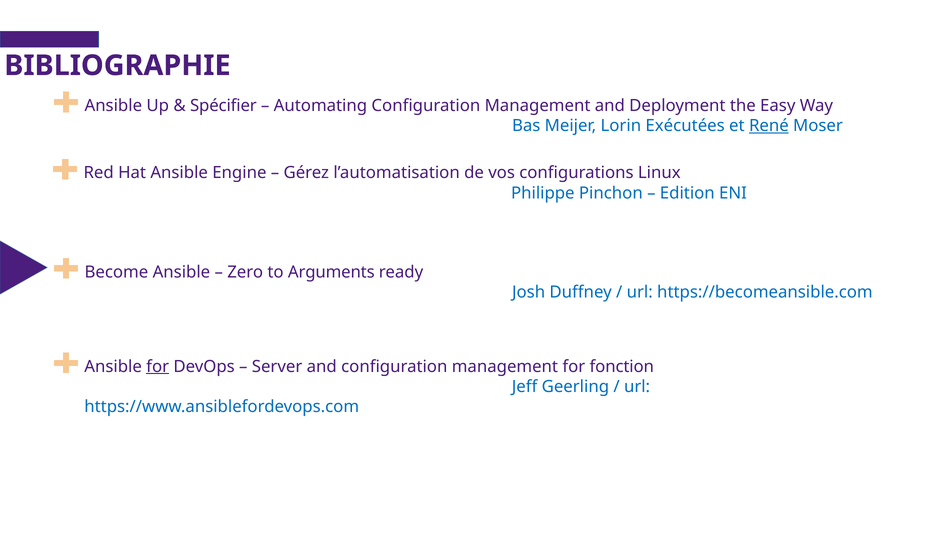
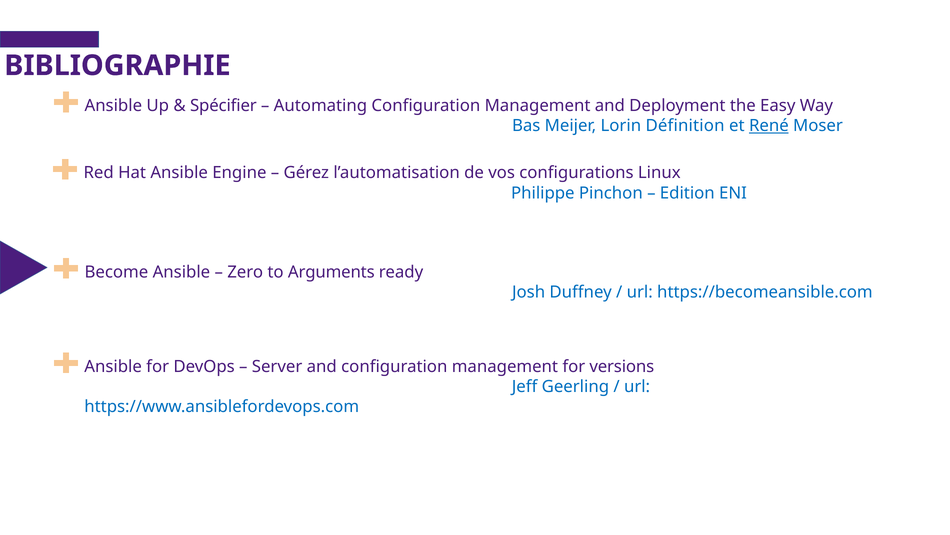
Exécutées: Exécutées -> Définition
for at (158, 366) underline: present -> none
fonction: fonction -> versions
